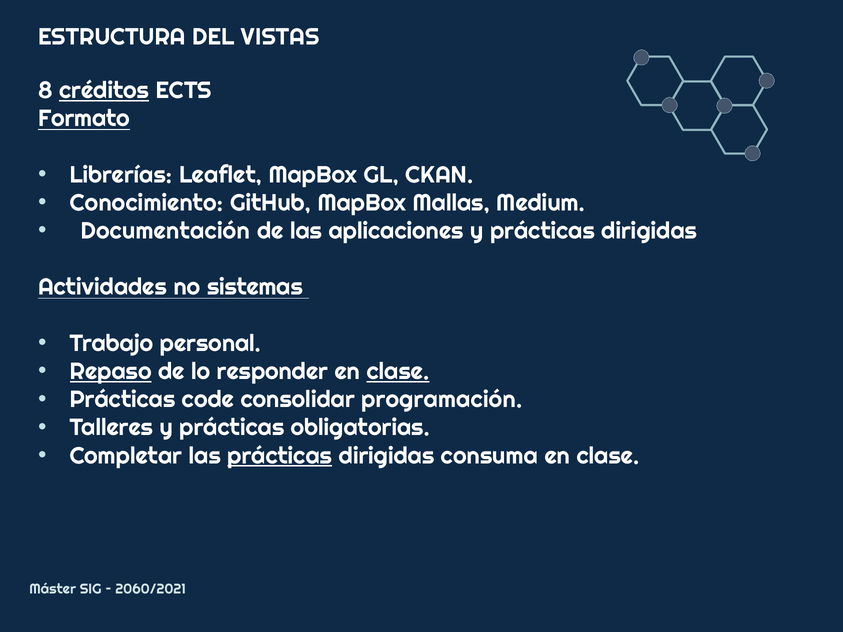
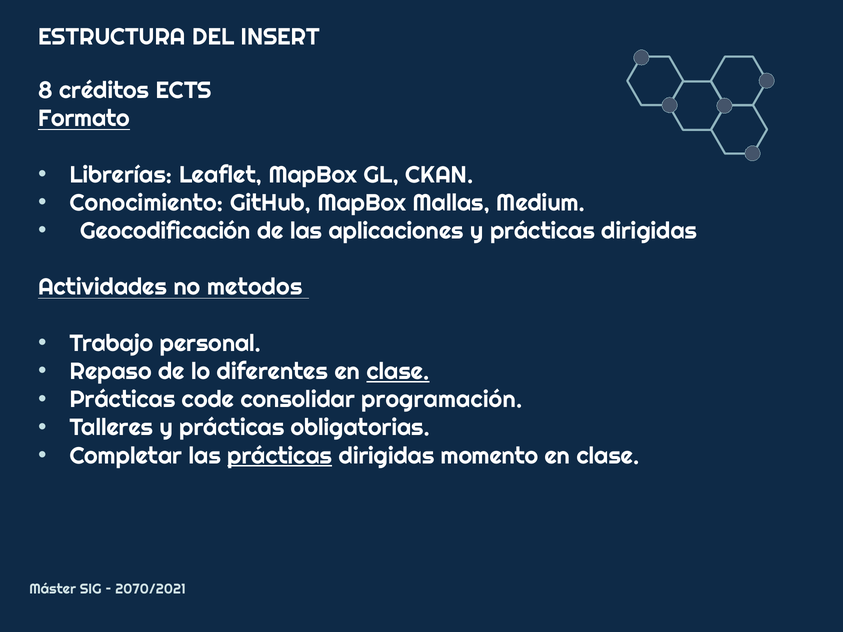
VISTAS: VISTAS -> INSERT
créditos underline: present -> none
Documentación: Documentación -> Geocodificación
sistemas: sistemas -> metodos
Repaso underline: present -> none
responder: responder -> diferentes
consuma: consuma -> momento
2060/2021: 2060/2021 -> 2070/2021
